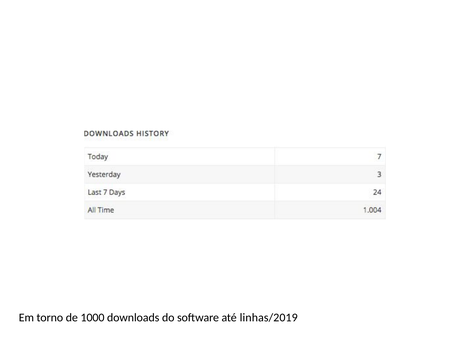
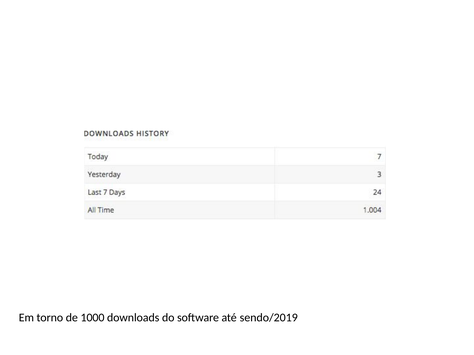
linhas/2019: linhas/2019 -> sendo/2019
